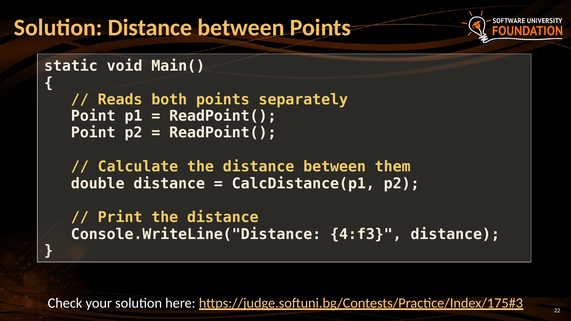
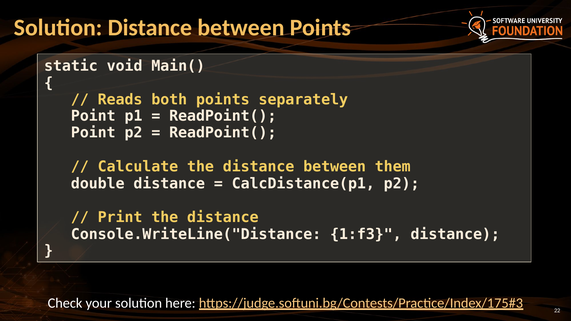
4:f3: 4:f3 -> 1:f3
